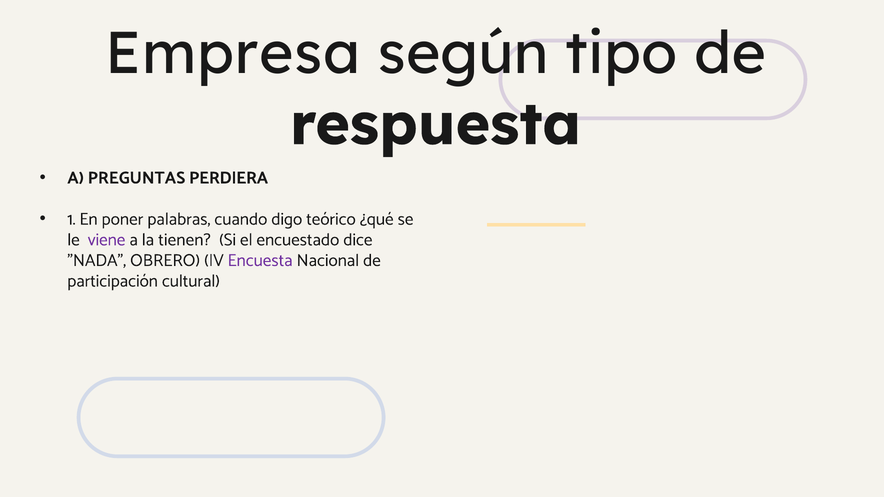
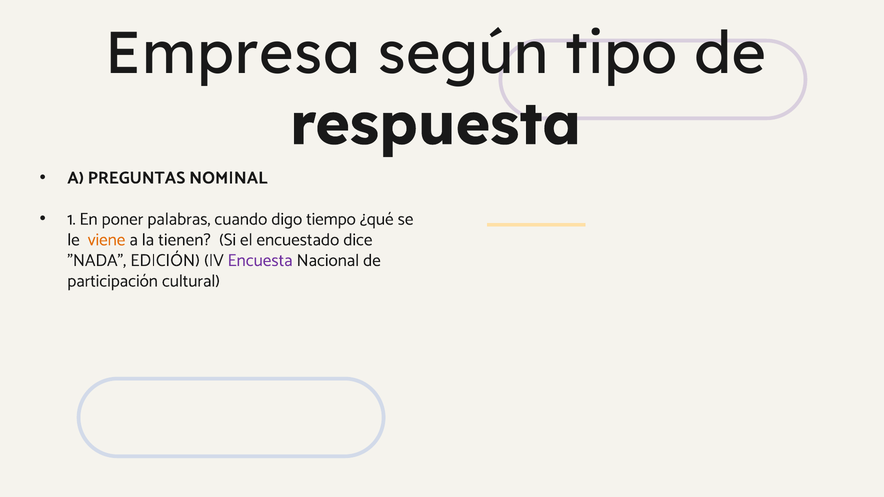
PERDIERA: PERDIERA -> NOMINAL
teórico: teórico -> tiempo
viene colour: purple -> orange
OBRERO: OBRERO -> EDICIÓN
